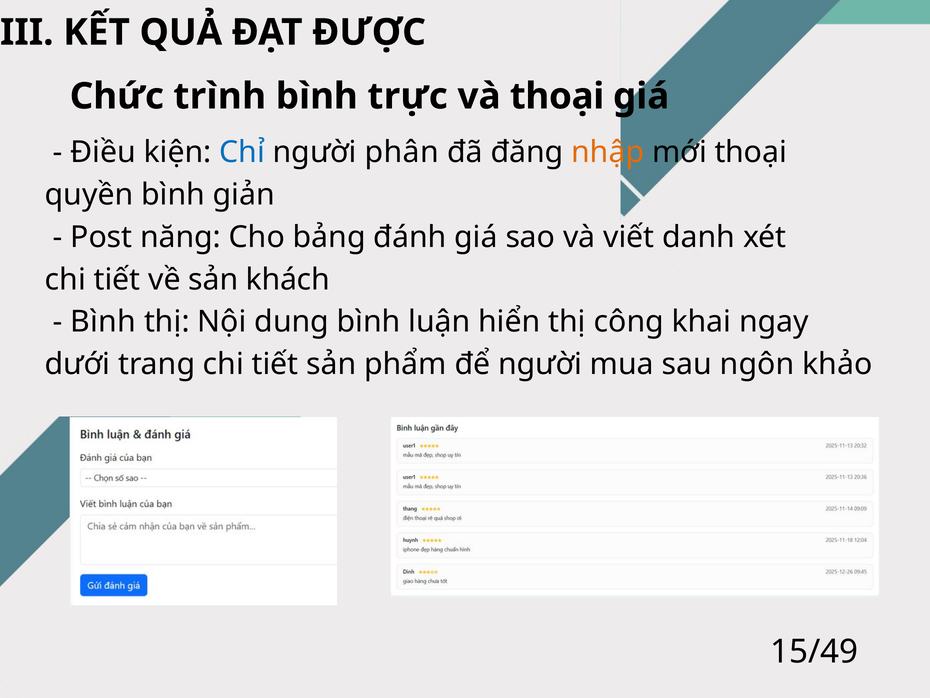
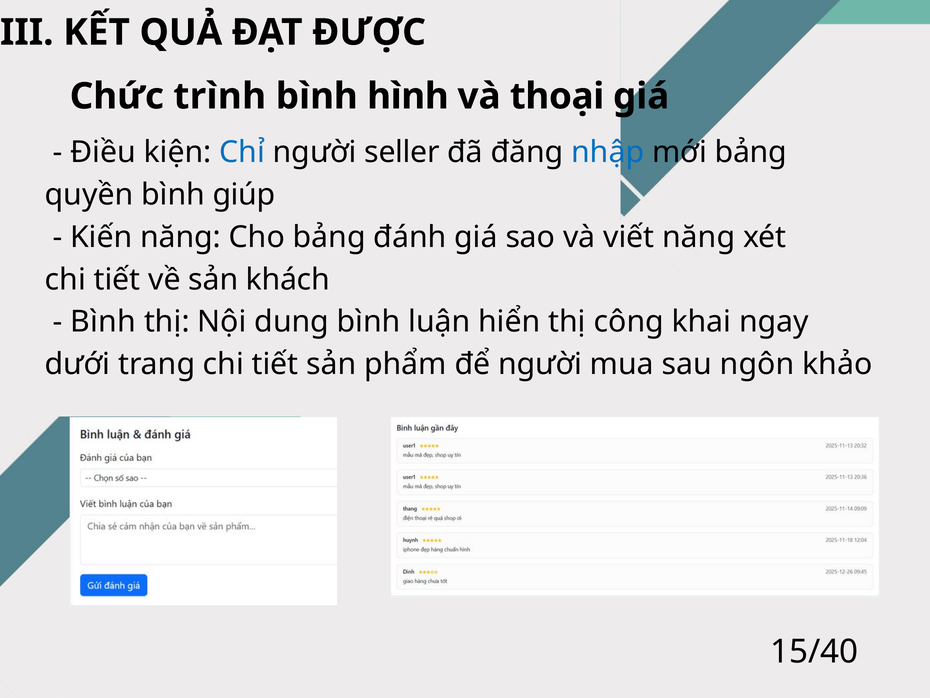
trực: trực -> hình
phân: phân -> seller
nhập colour: orange -> blue
mới thoại: thoại -> bảng
giản: giản -> giúp
Post: Post -> Kiến
viết danh: danh -> năng
15/49: 15/49 -> 15/40
